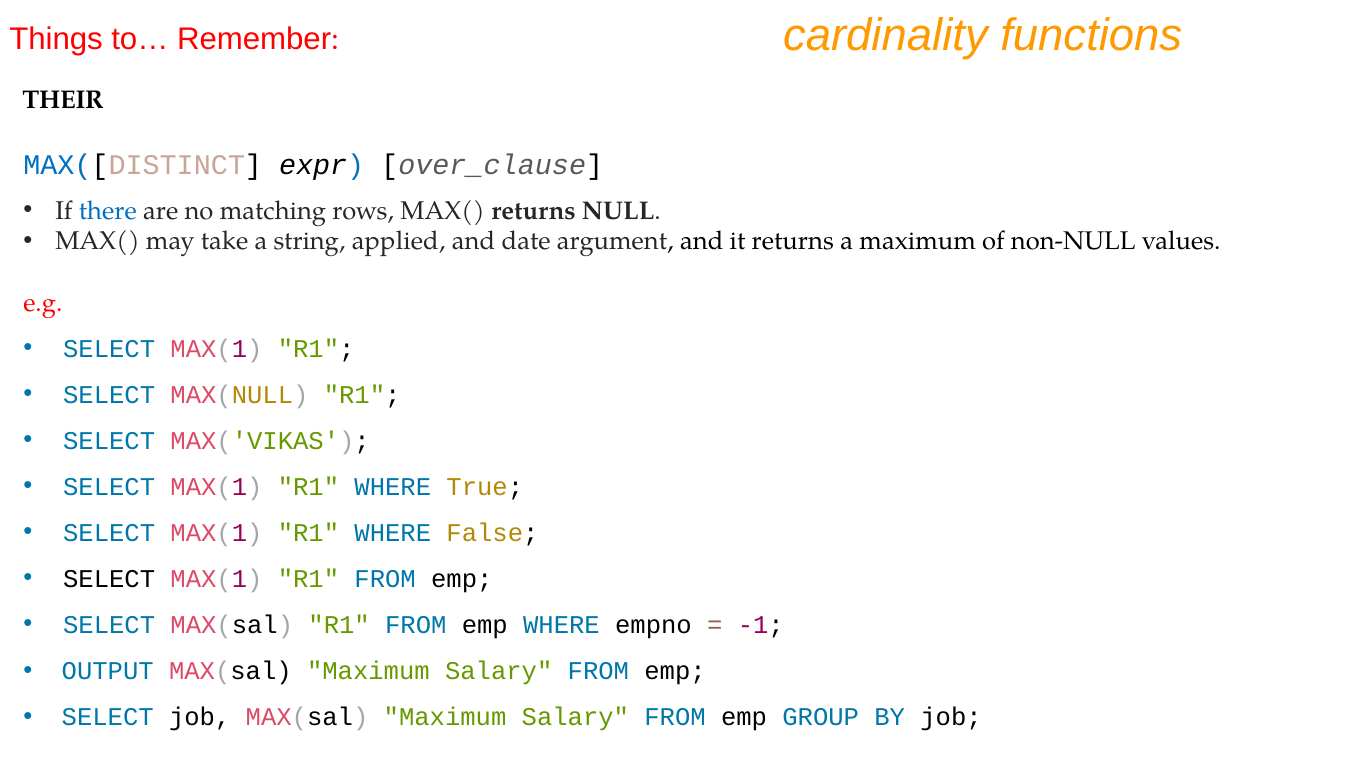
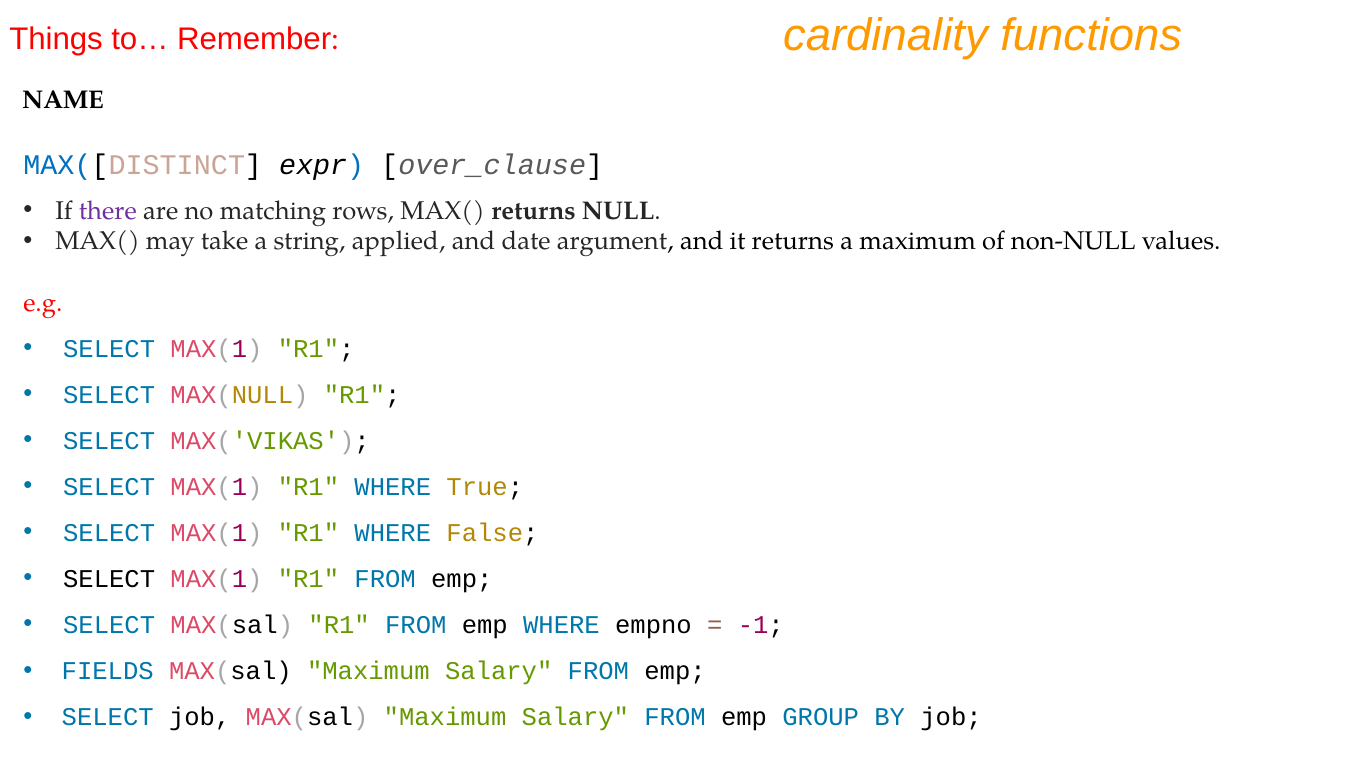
THEIR: THEIR -> NAME
there colour: blue -> purple
OUTPUT: OUTPUT -> FIELDS
